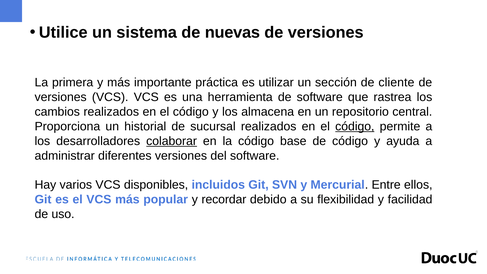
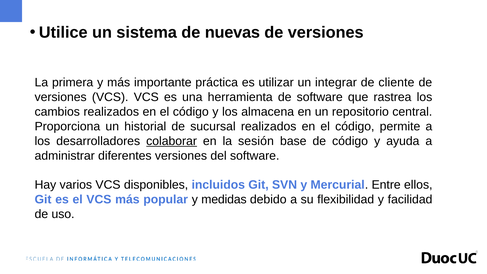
sección: sección -> integrar
código at (355, 126) underline: present -> none
la código: código -> sesión
recordar: recordar -> medidas
